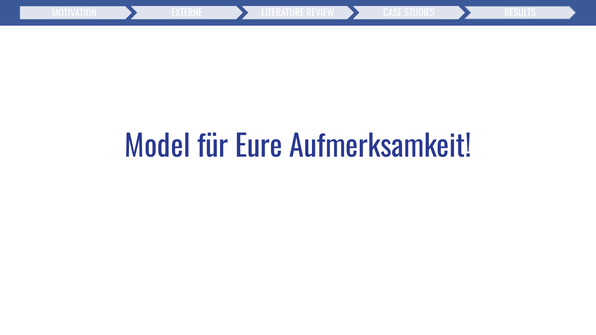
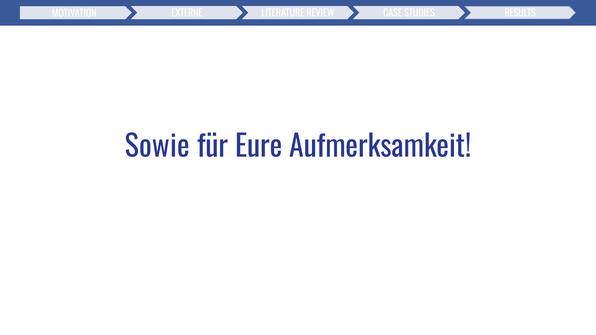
Model: Model -> Sowie
